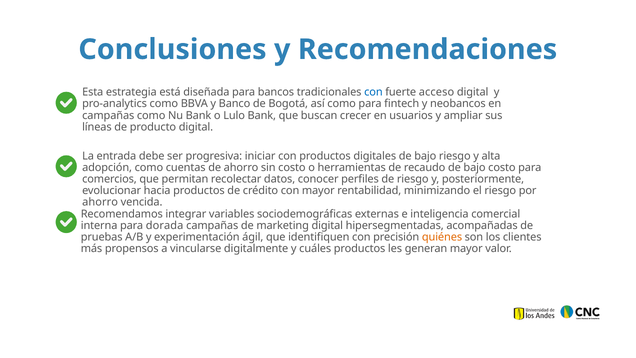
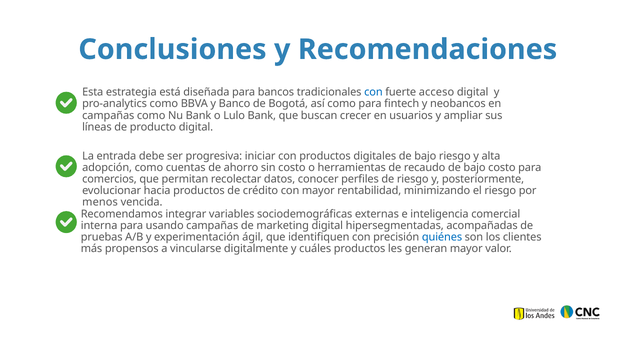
ahorro at (100, 202): ahorro -> menos
dorada: dorada -> usando
quiénes colour: orange -> blue
